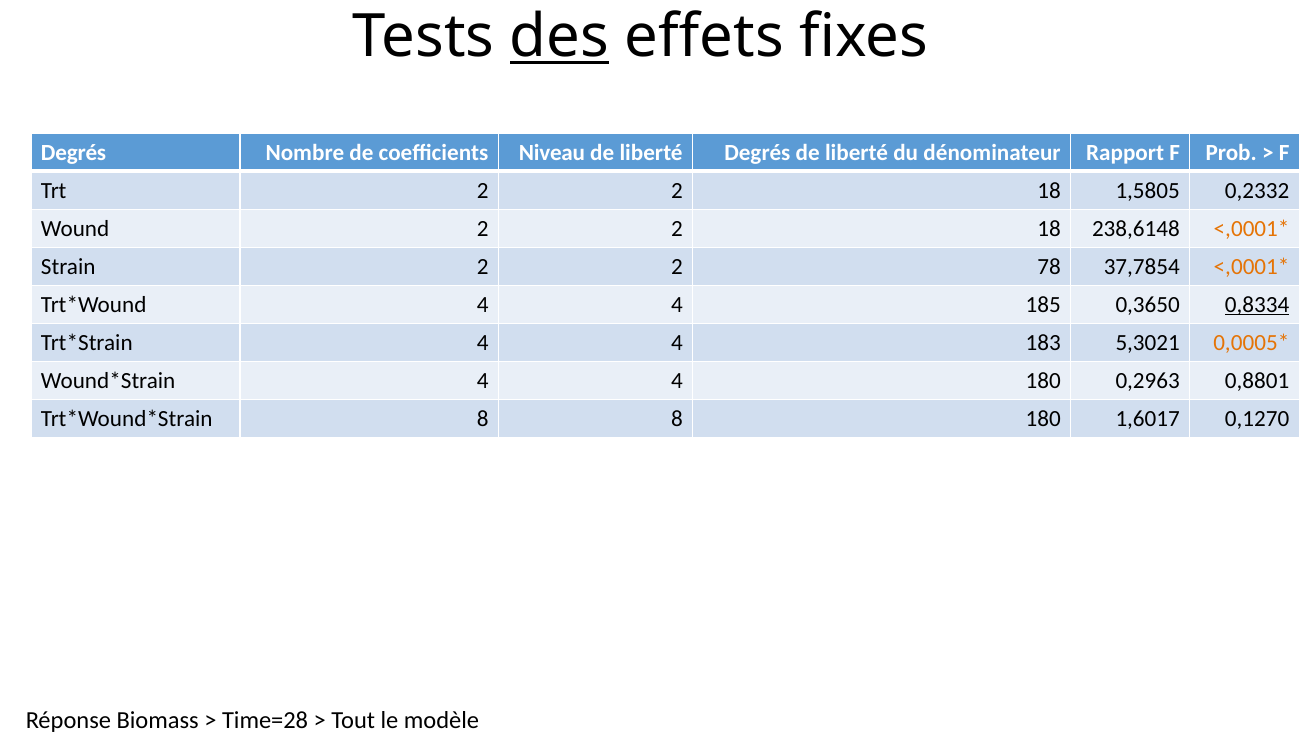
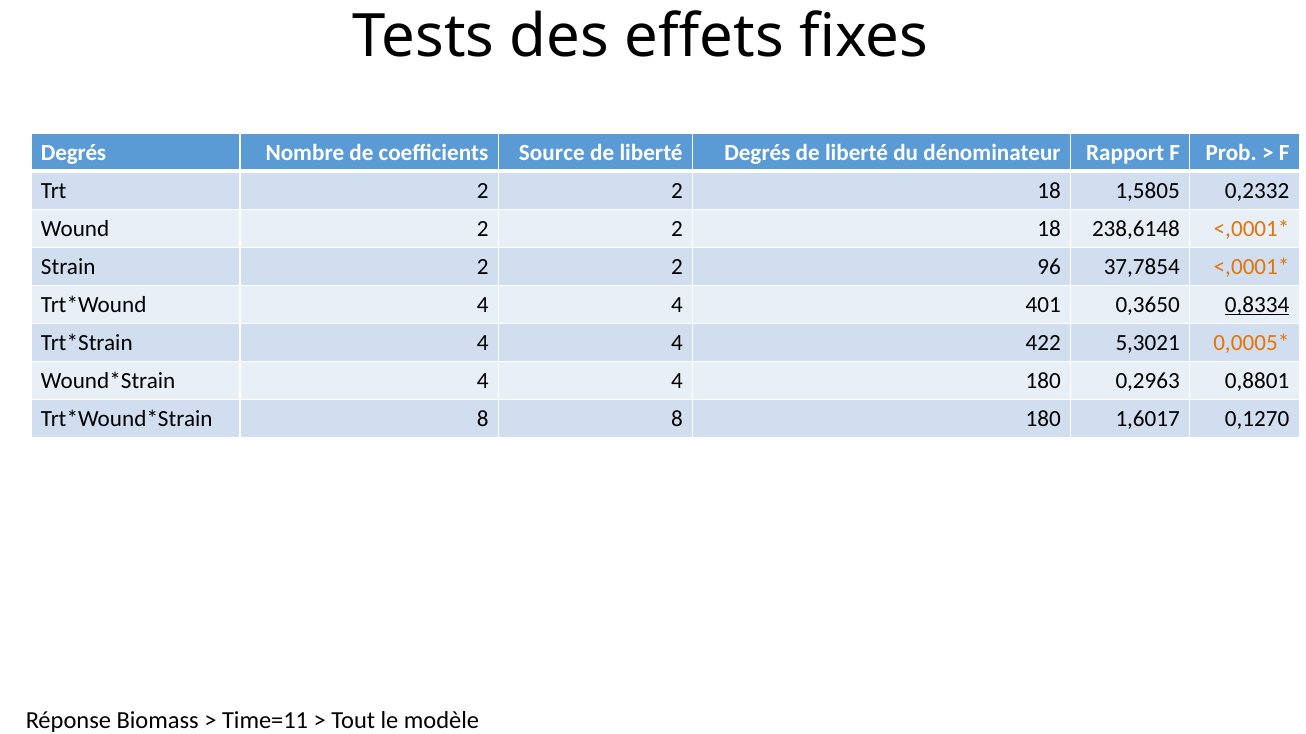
des underline: present -> none
Niveau: Niveau -> Source
78: 78 -> 96
185: 185 -> 401
183: 183 -> 422
Time=28: Time=28 -> Time=11
